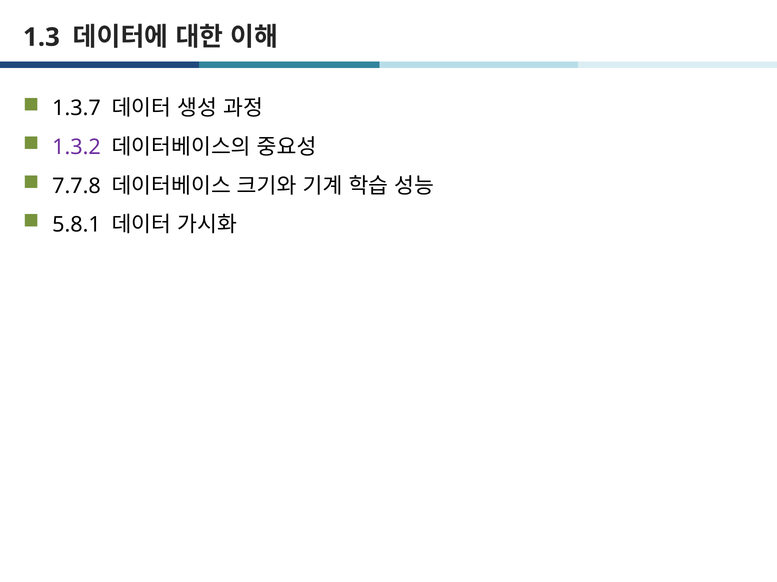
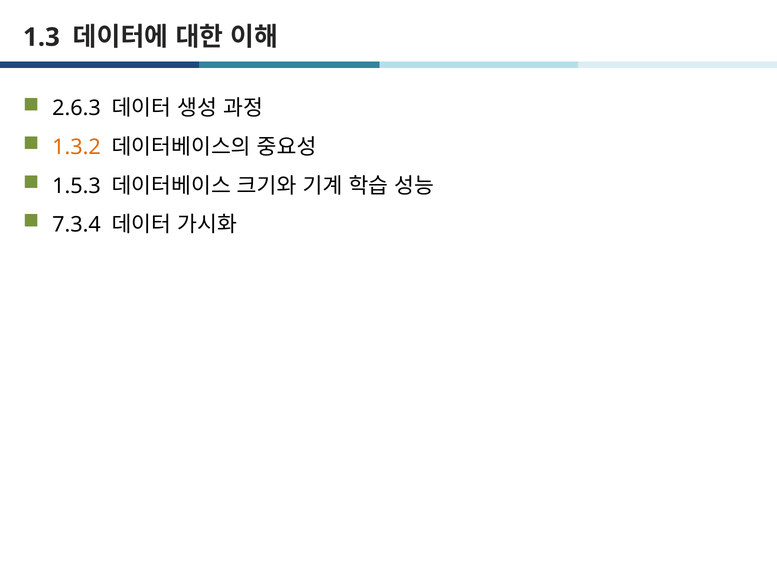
1.3.7: 1.3.7 -> 2.6.3
1.3.2 colour: purple -> orange
7.7.8: 7.7.8 -> 1.5.3
5.8.1: 5.8.1 -> 7.3.4
